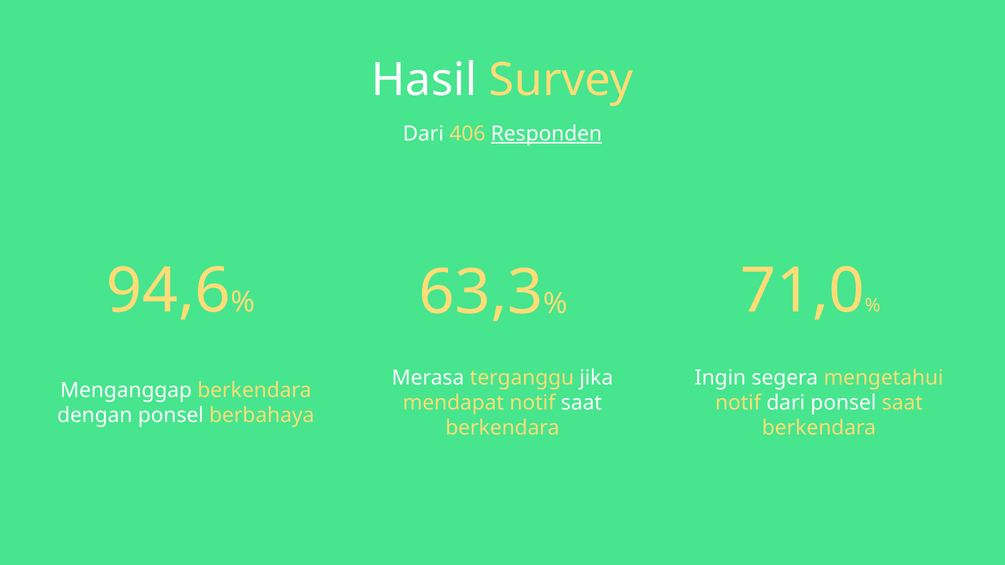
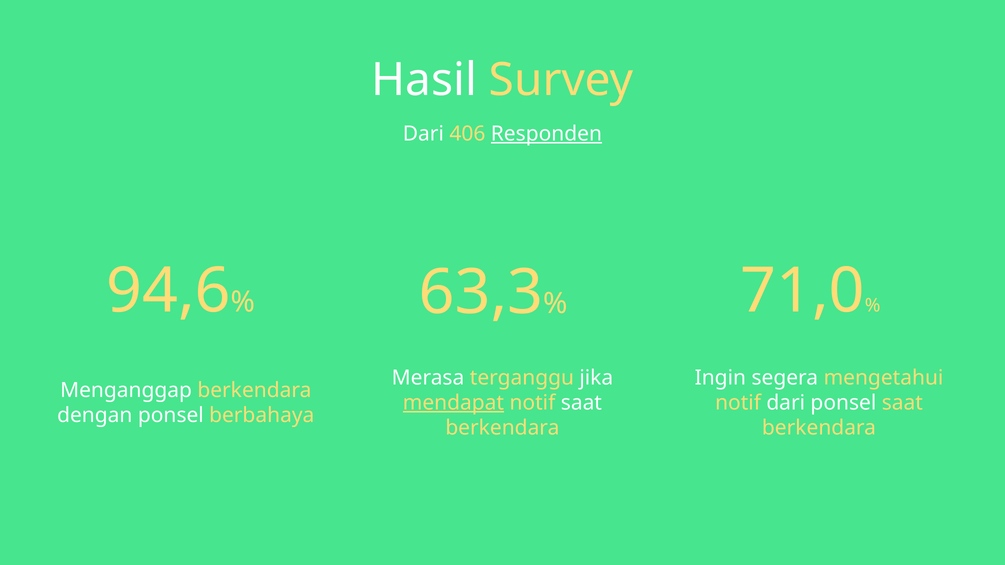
mendapat underline: none -> present
